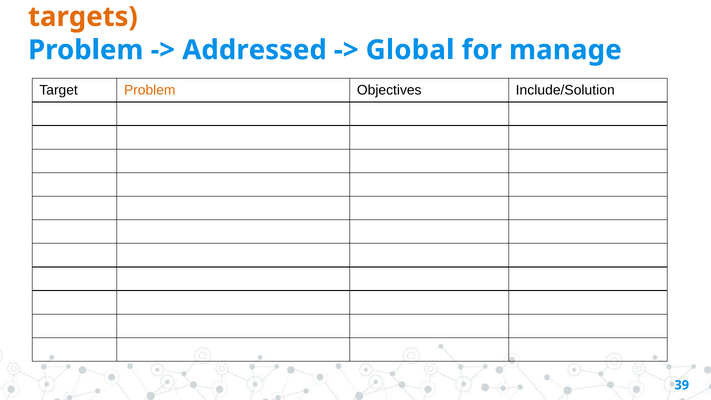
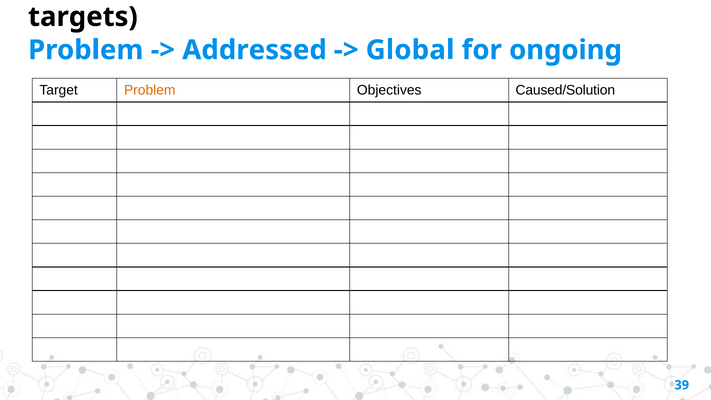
targets colour: orange -> black
manage: manage -> ongoing
Include/Solution: Include/Solution -> Caused/Solution
